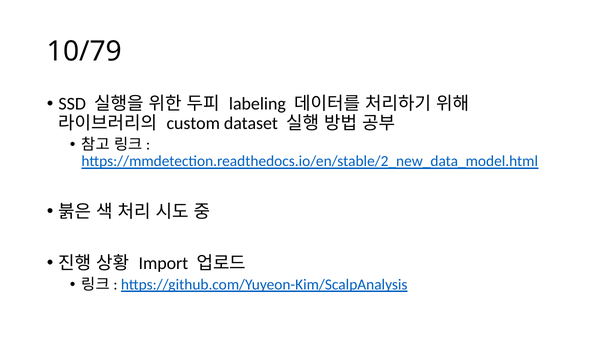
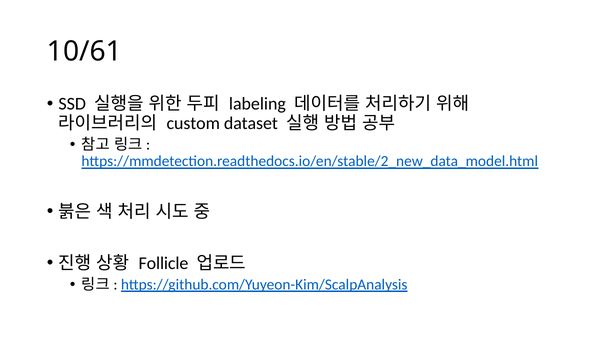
10/79: 10/79 -> 10/61
Import: Import -> Follicle
